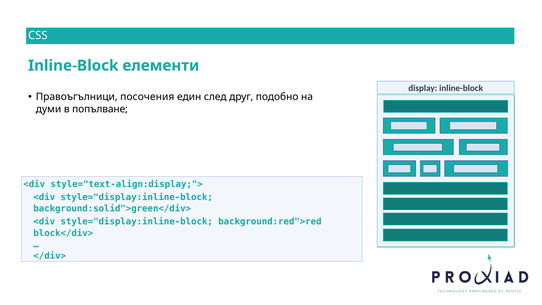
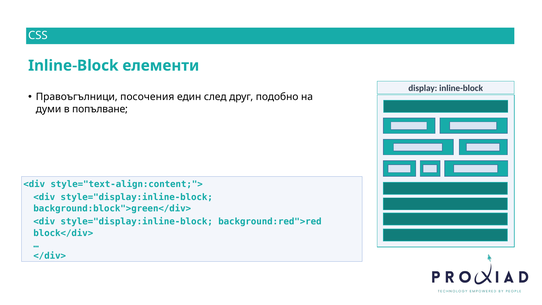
style="text-align:display;">: style="text-align:display;"> -> style="text-align:content;">
background:solid">green</div>: background:solid">green</div> -> background:block">green</div>
